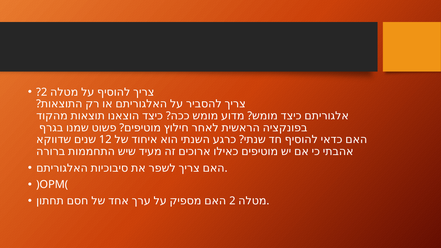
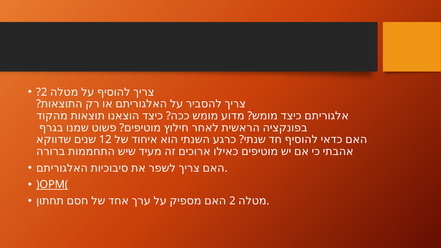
)OPM( underline: none -> present
